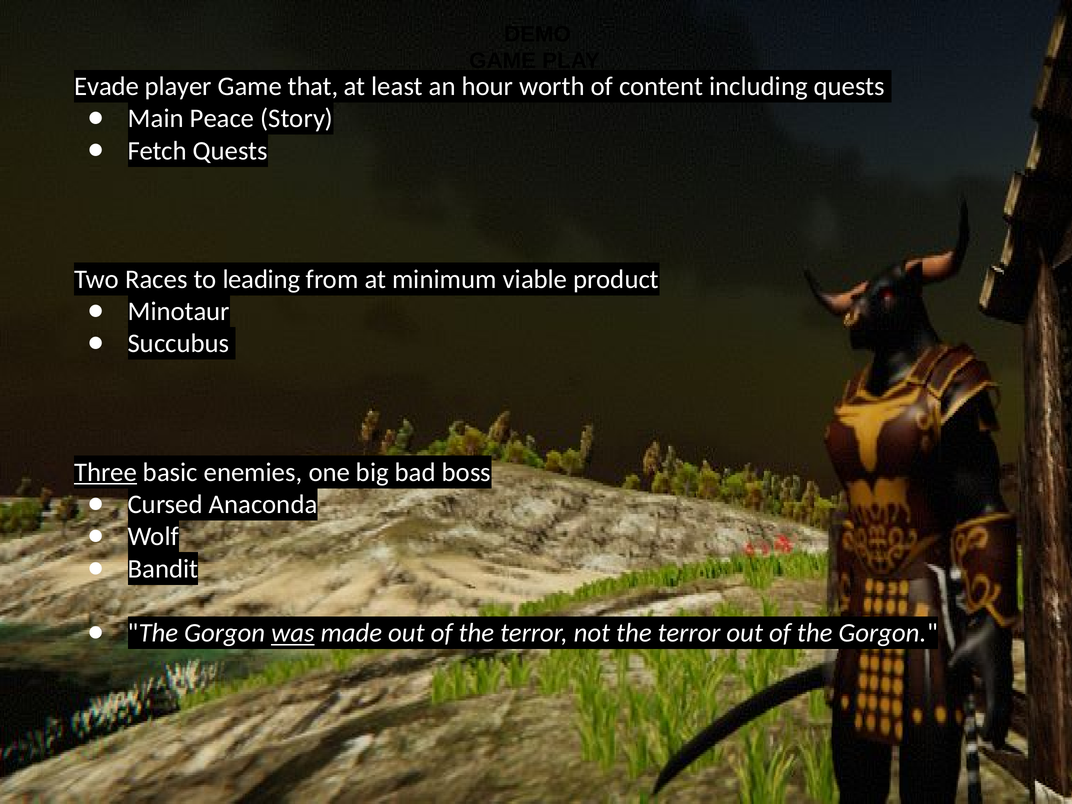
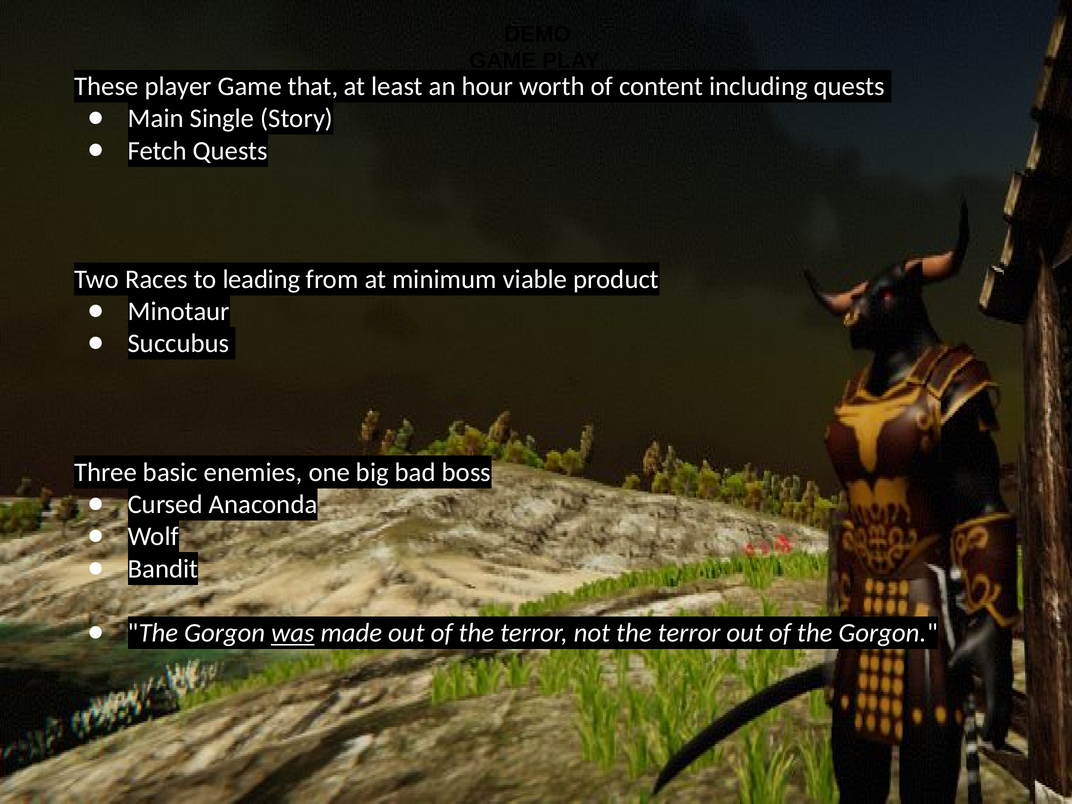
Evade: Evade -> These
Peace: Peace -> Single
Three underline: present -> none
